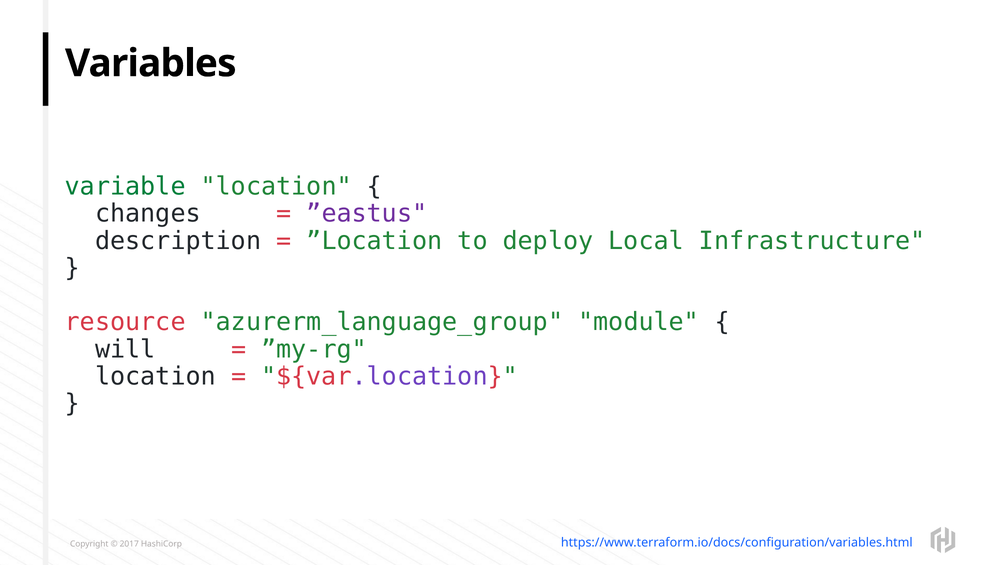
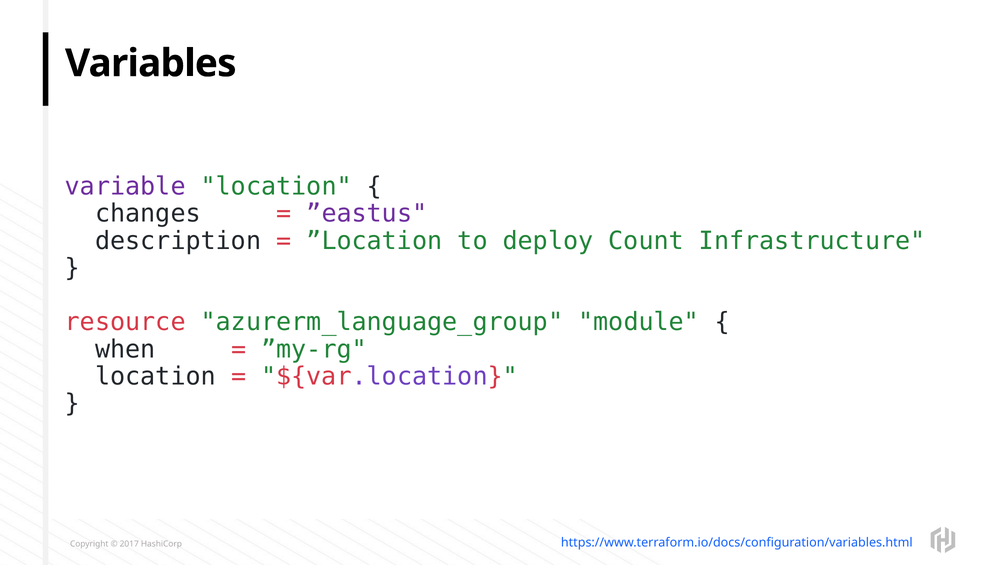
variable colour: green -> purple
Local: Local -> Count
will: will -> when
